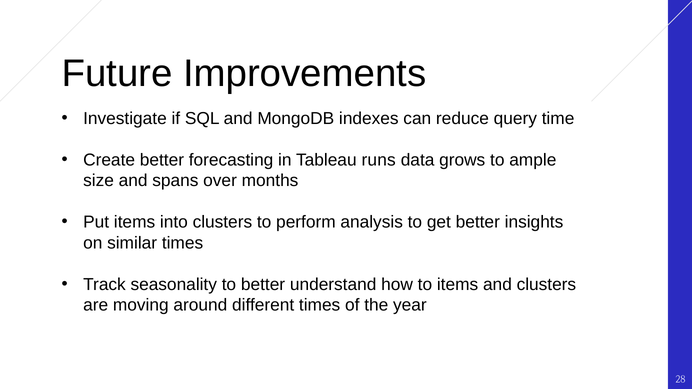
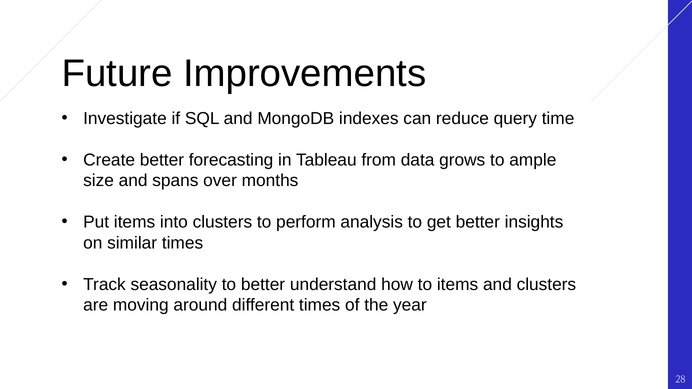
runs: runs -> from
